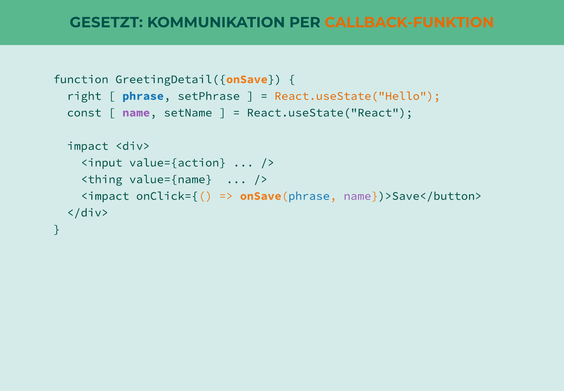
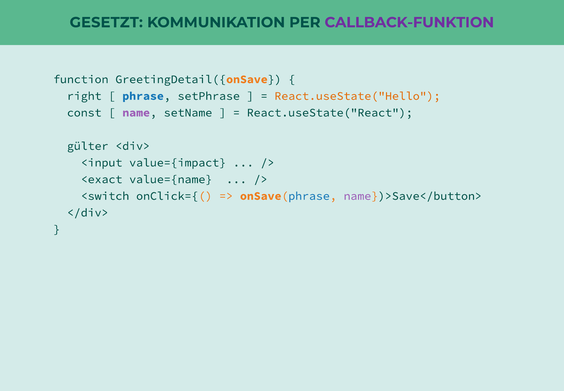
CALLBACK-FUNKTION colour: orange -> purple
impact: impact -> gülter
value={action: value={action -> value={impact
<thing: <thing -> <exact
<impact: <impact -> <switch
